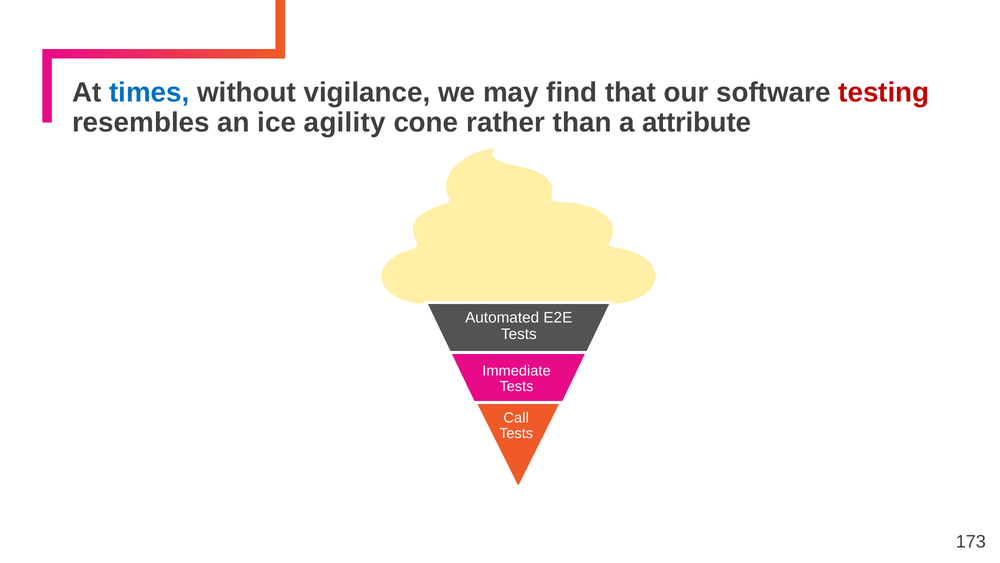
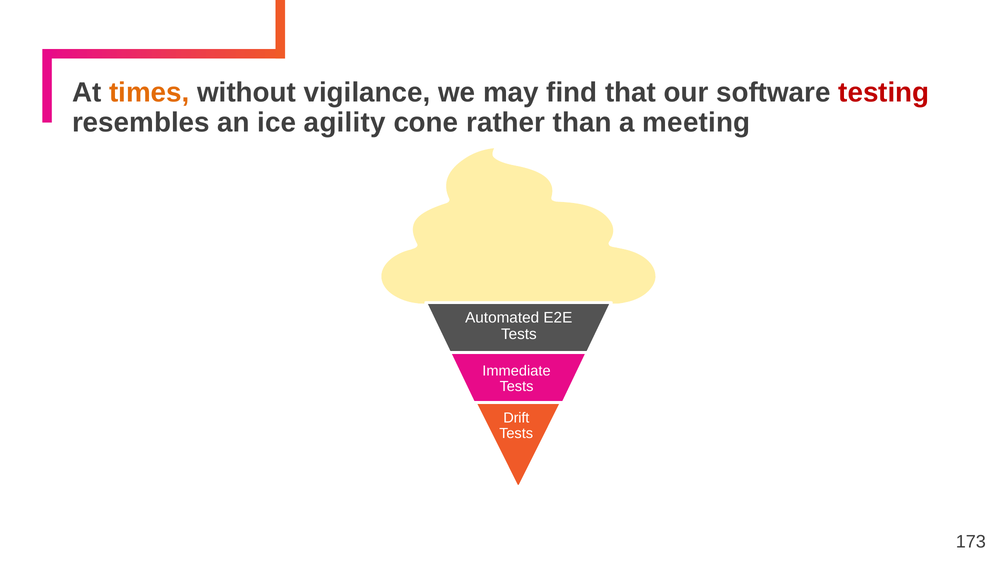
times colour: blue -> orange
attribute: attribute -> meeting
Call: Call -> Drift
